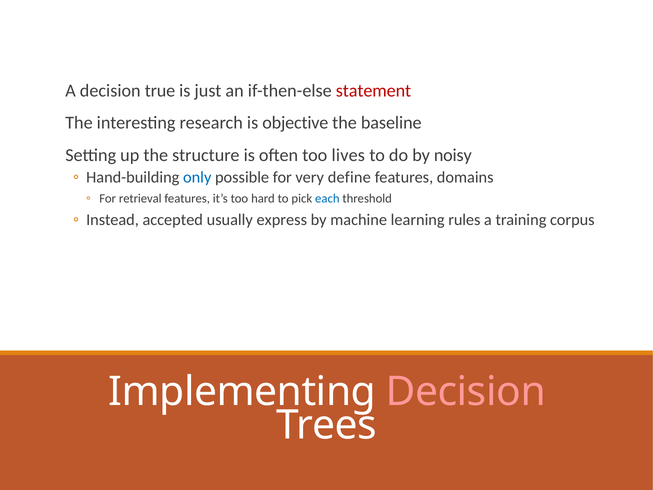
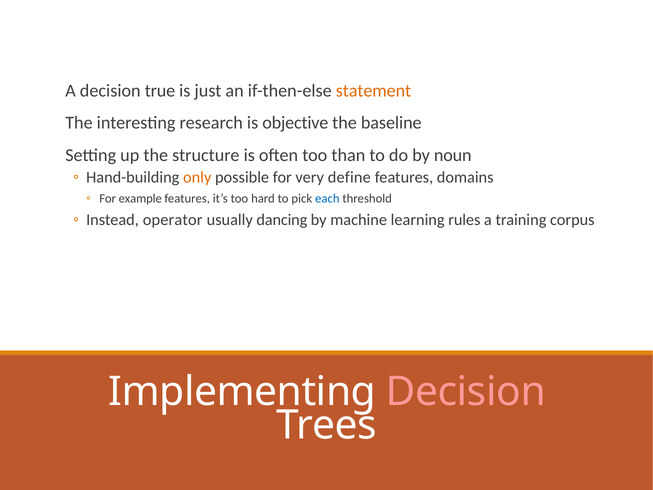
statement colour: red -> orange
lives: lives -> than
noisy: noisy -> noun
only colour: blue -> orange
retrieval: retrieval -> example
accepted: accepted -> operator
express: express -> dancing
